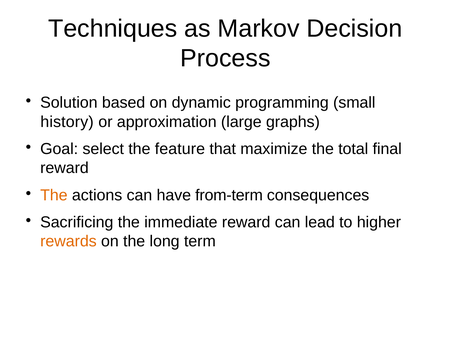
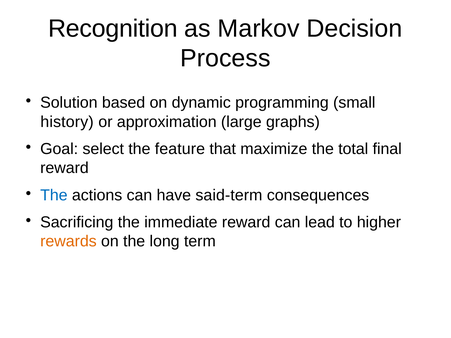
Techniques: Techniques -> Recognition
The at (54, 195) colour: orange -> blue
from-term: from-term -> said-term
